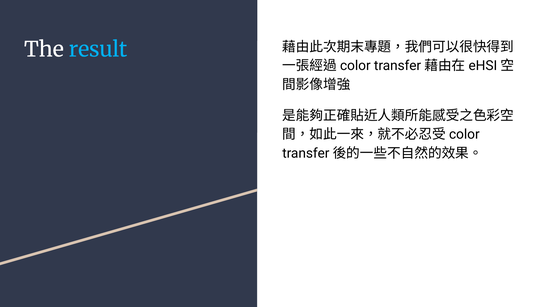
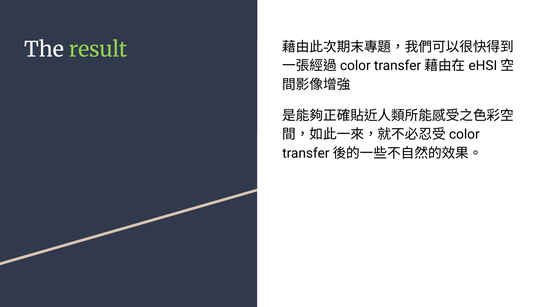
result colour: light blue -> light green
